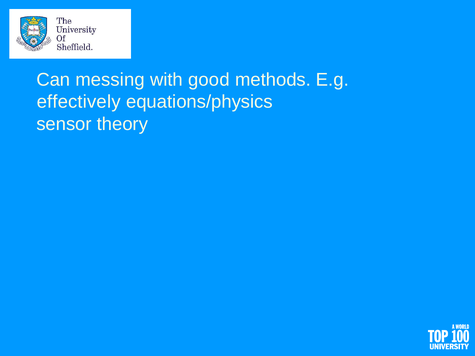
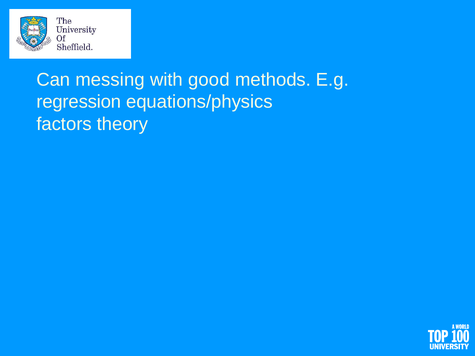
effectively: effectively -> regression
sensor: sensor -> factors
